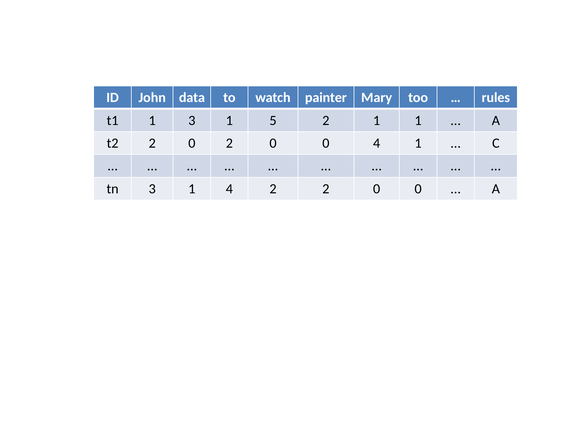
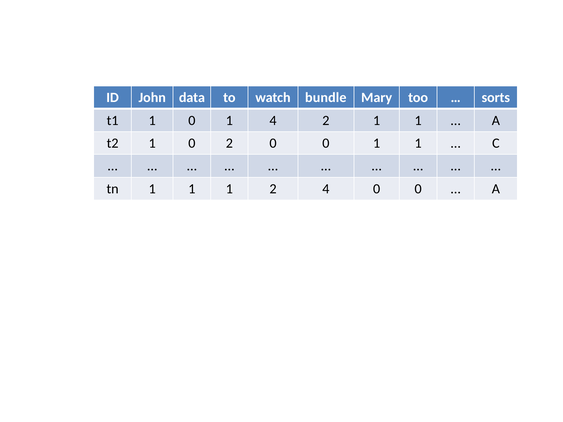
painter: painter -> bundle
rules: rules -> sorts
t1 1 3: 3 -> 0
1 5: 5 -> 4
t2 2: 2 -> 1
0 0 4: 4 -> 1
tn 3: 3 -> 1
4 at (229, 189): 4 -> 1
2 2: 2 -> 4
